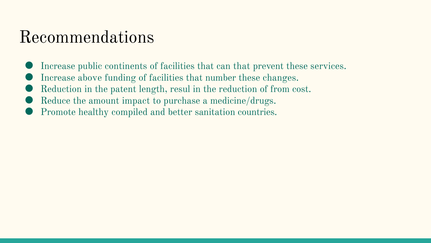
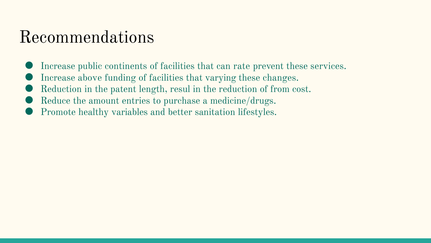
can that: that -> rate
number: number -> varying
impact: impact -> entries
compiled: compiled -> variables
countries: countries -> lifestyles
